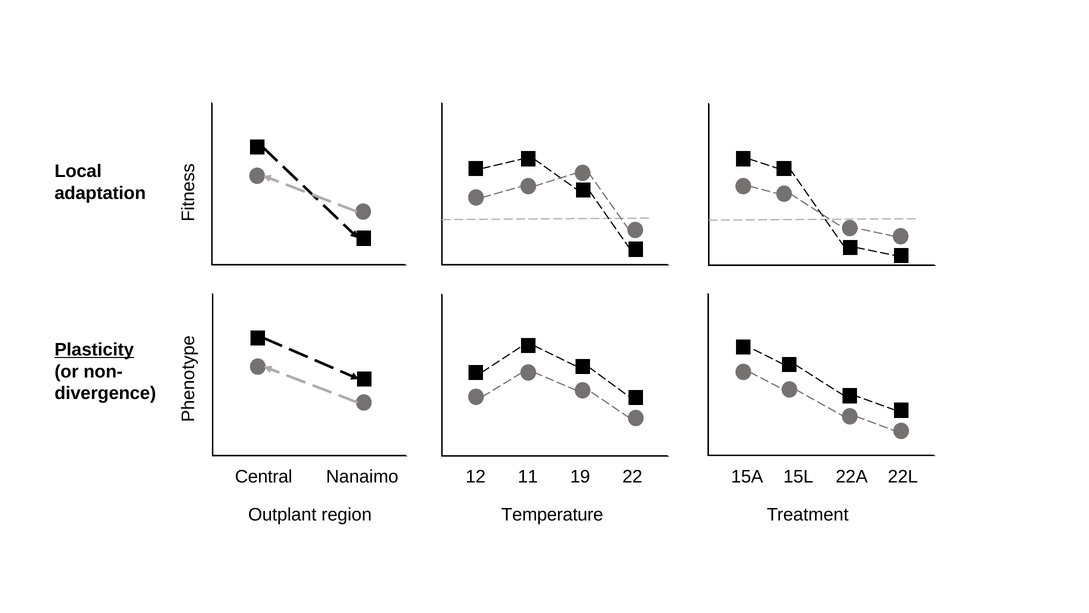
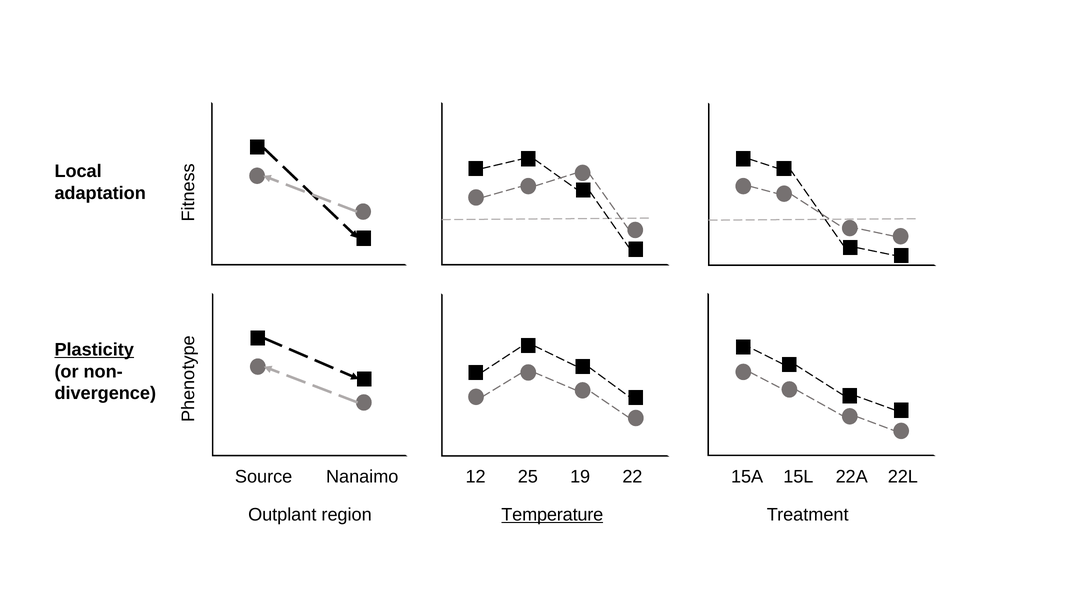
Central: Central -> Source
11: 11 -> 25
Temperature underline: none -> present
